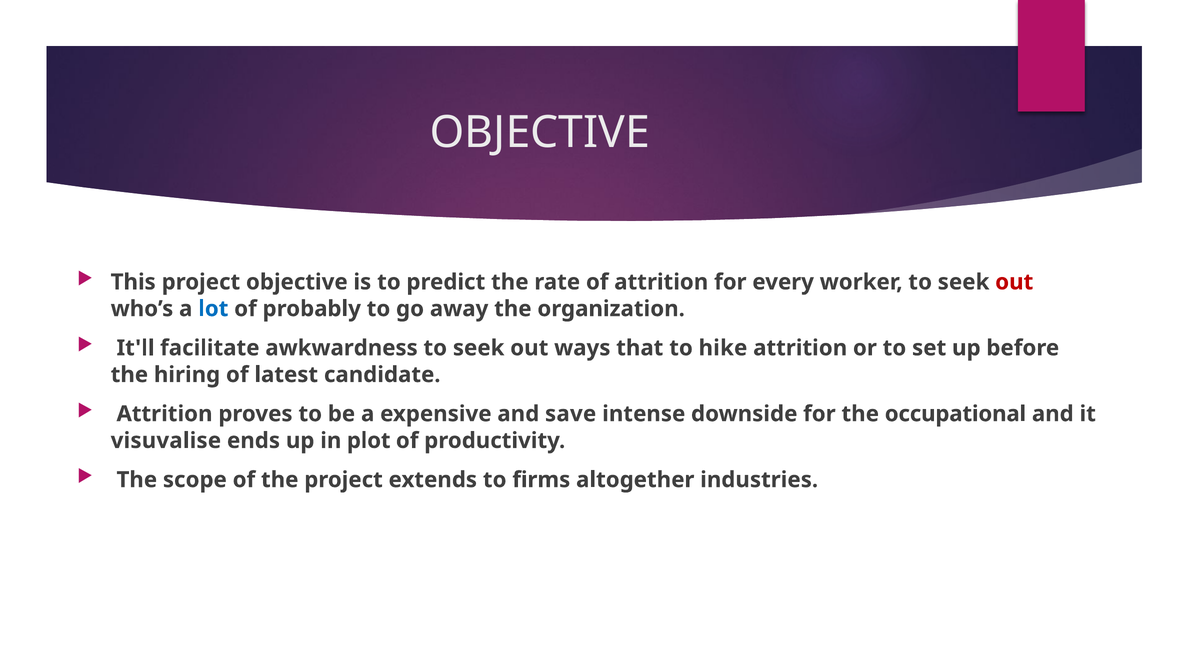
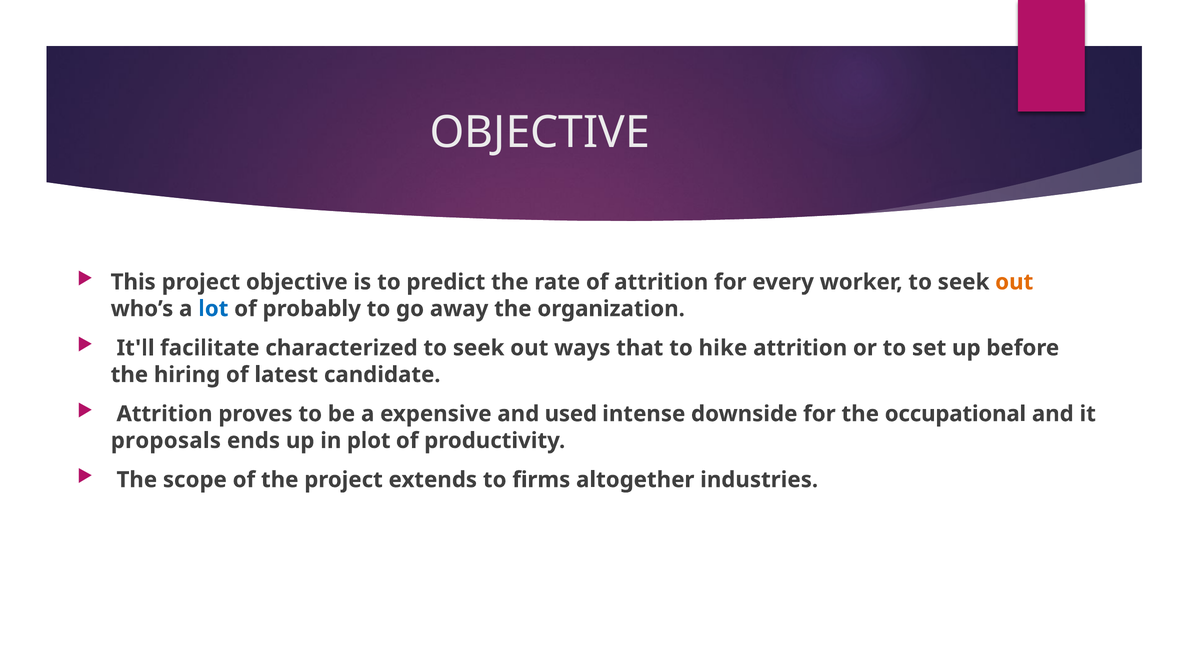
out at (1014, 282) colour: red -> orange
awkwardness: awkwardness -> characterized
save: save -> used
visuvalise: visuvalise -> proposals
